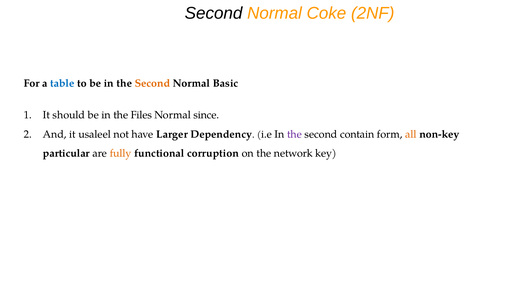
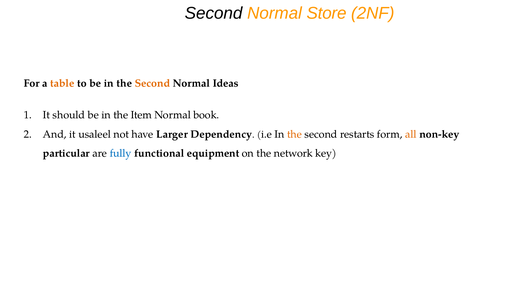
Coke: Coke -> Store
table colour: blue -> orange
Basic: Basic -> Ideas
Files: Files -> Item
since: since -> book
the at (294, 134) colour: purple -> orange
contain: contain -> restarts
fully colour: orange -> blue
corruption: corruption -> equipment
